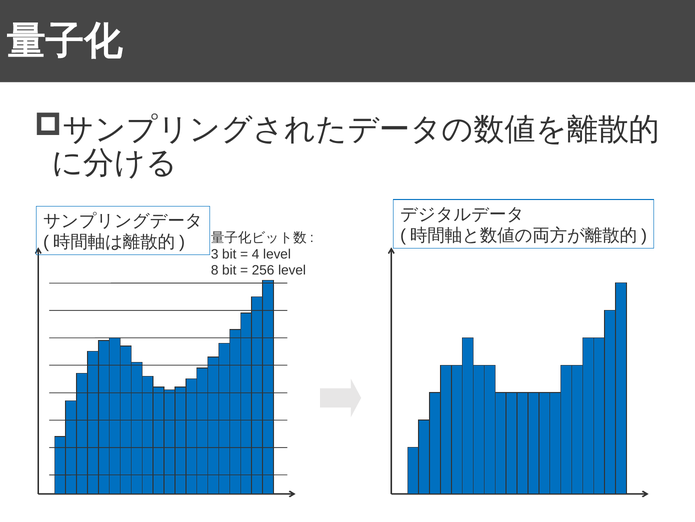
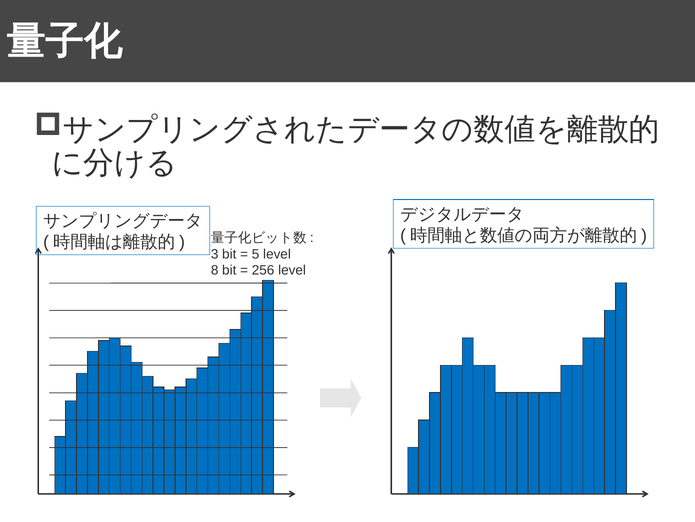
4: 4 -> 5
